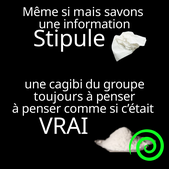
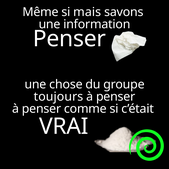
Stipule at (69, 39): Stipule -> Penser
cagibi: cagibi -> chose
